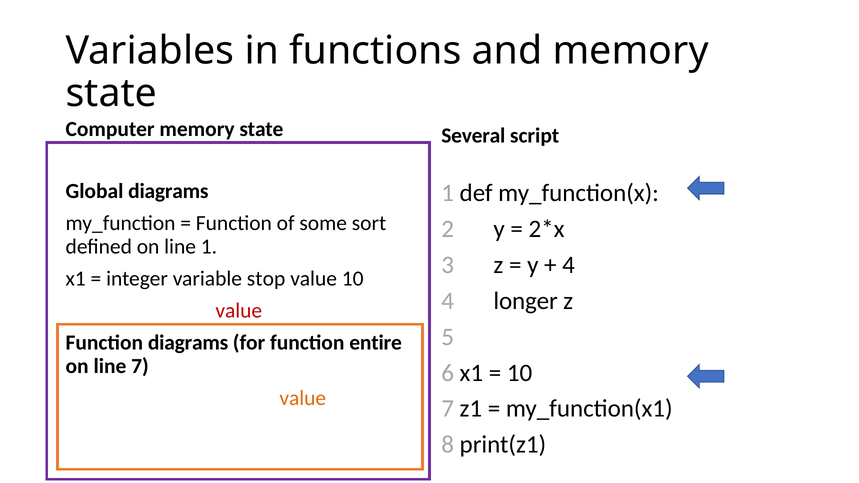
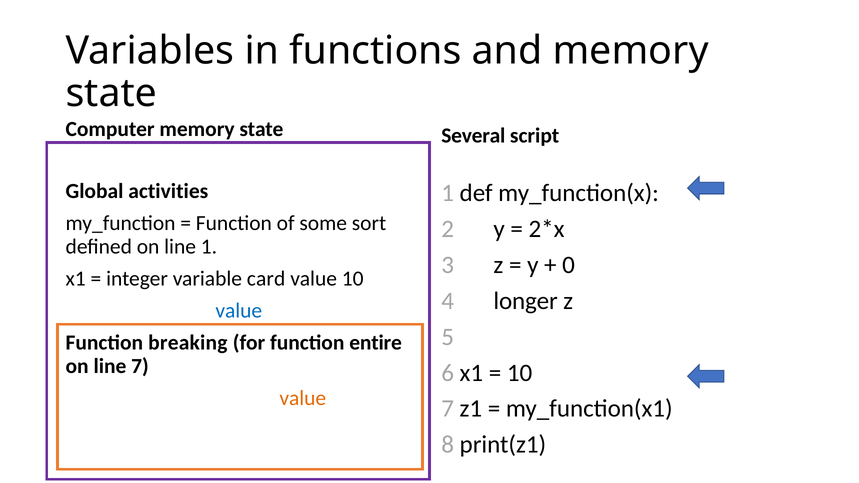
Global diagrams: diagrams -> activities
4 at (569, 265): 4 -> 0
stop: stop -> card
value at (239, 311) colour: red -> blue
Function diagrams: diagrams -> breaking
